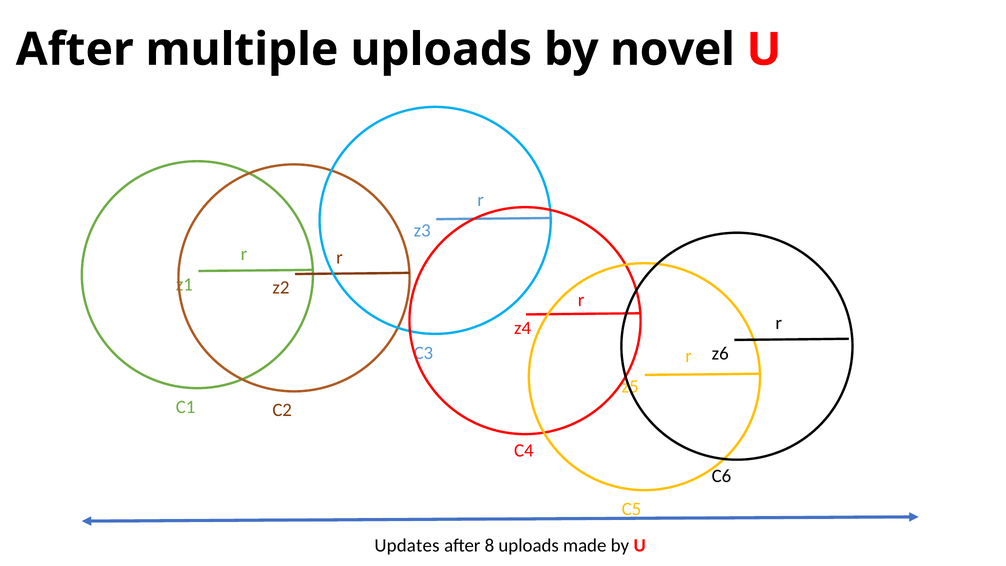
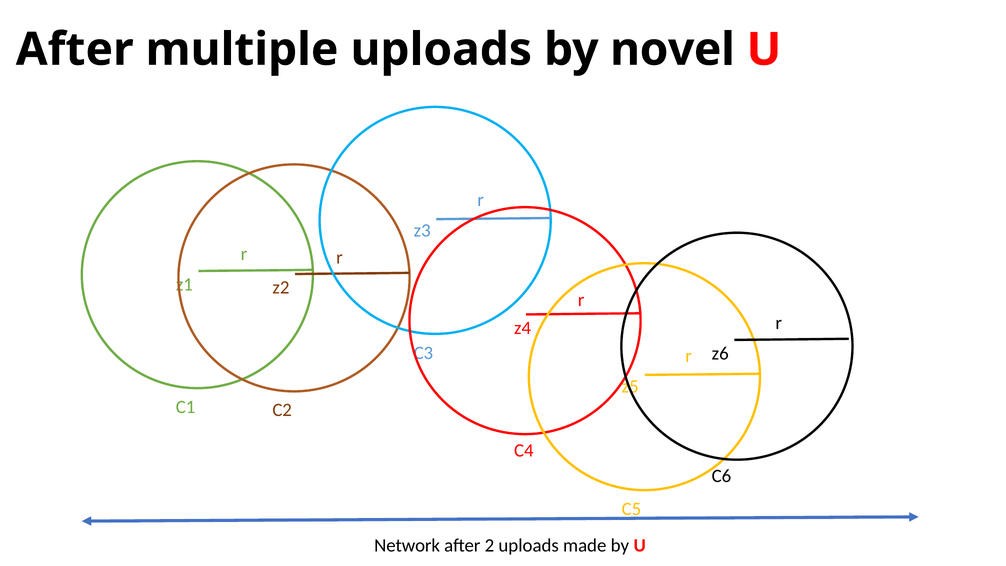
Updates: Updates -> Network
8: 8 -> 2
